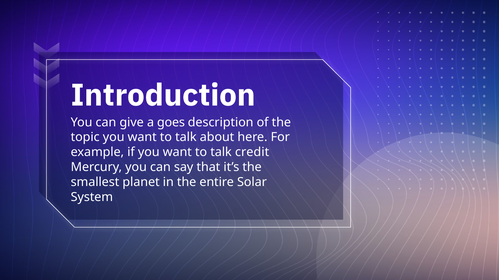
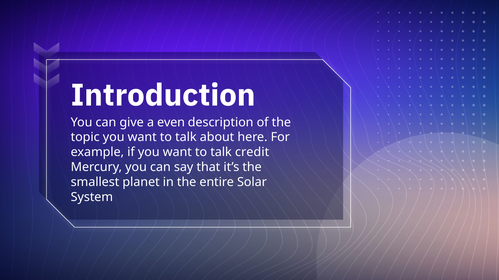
goes: goes -> even
